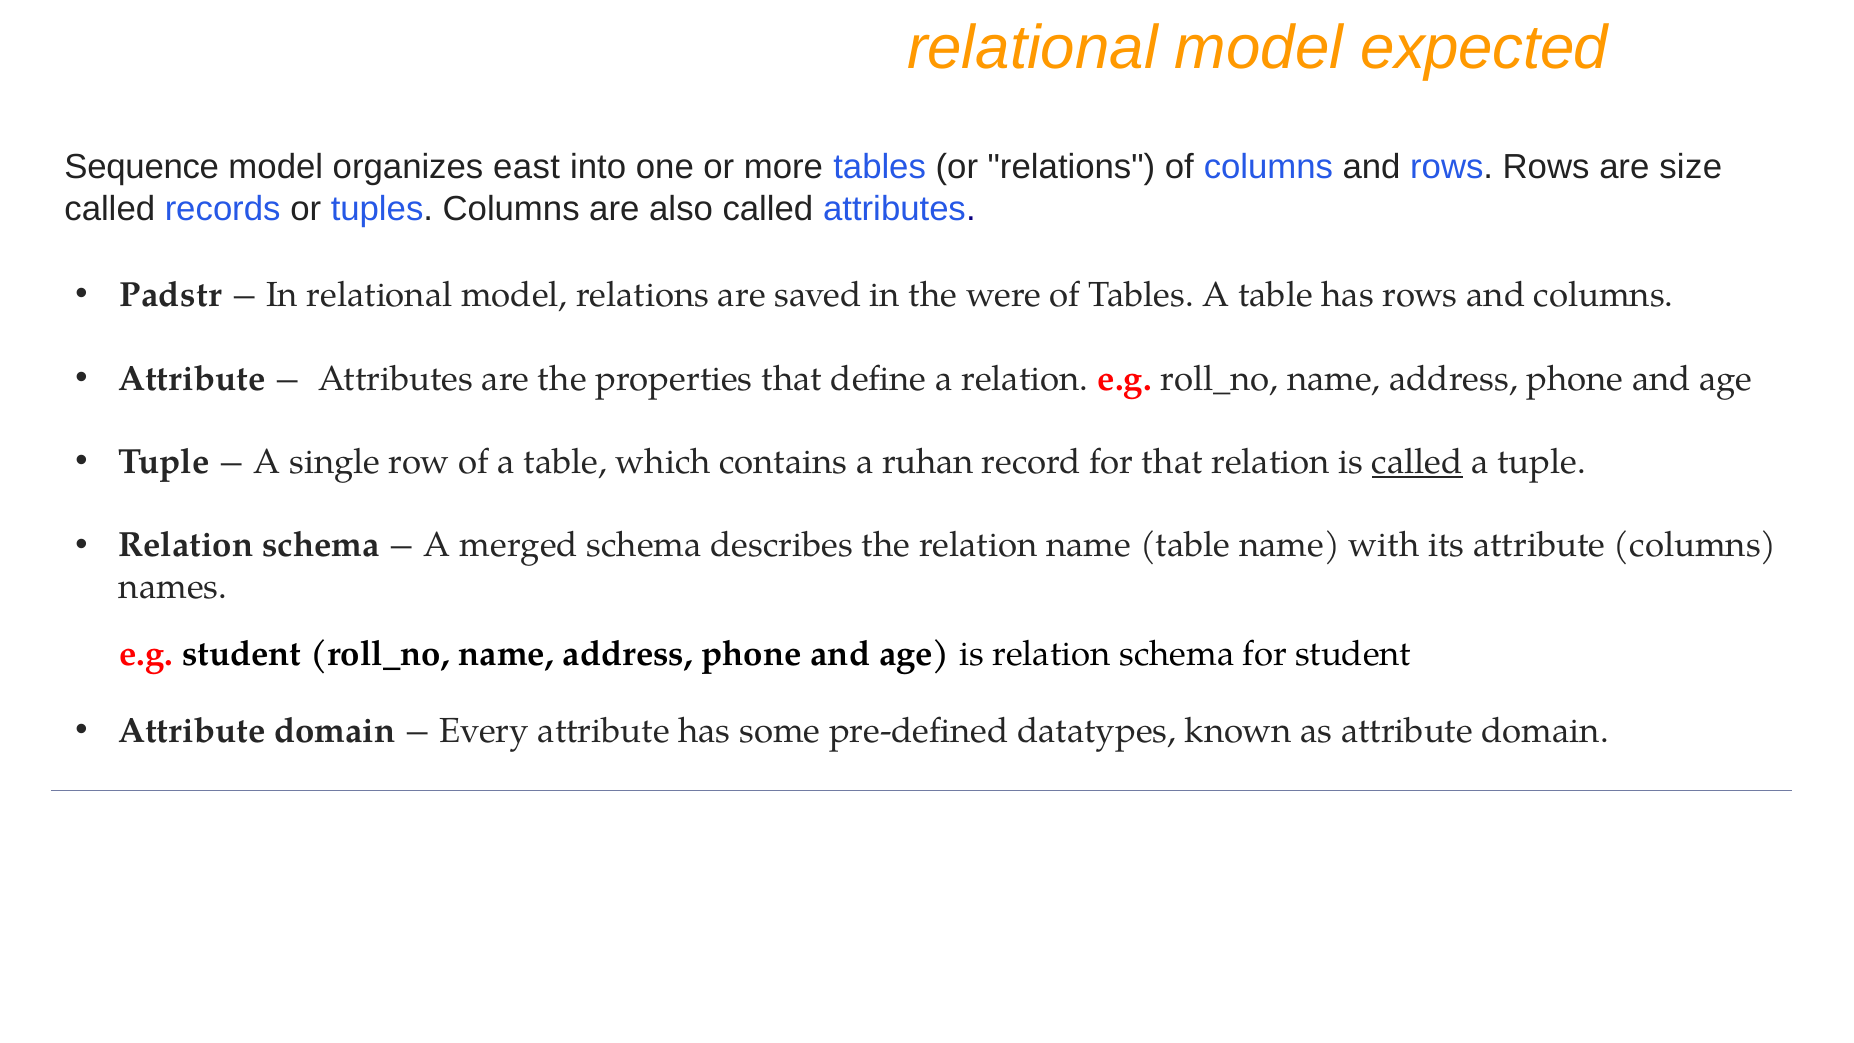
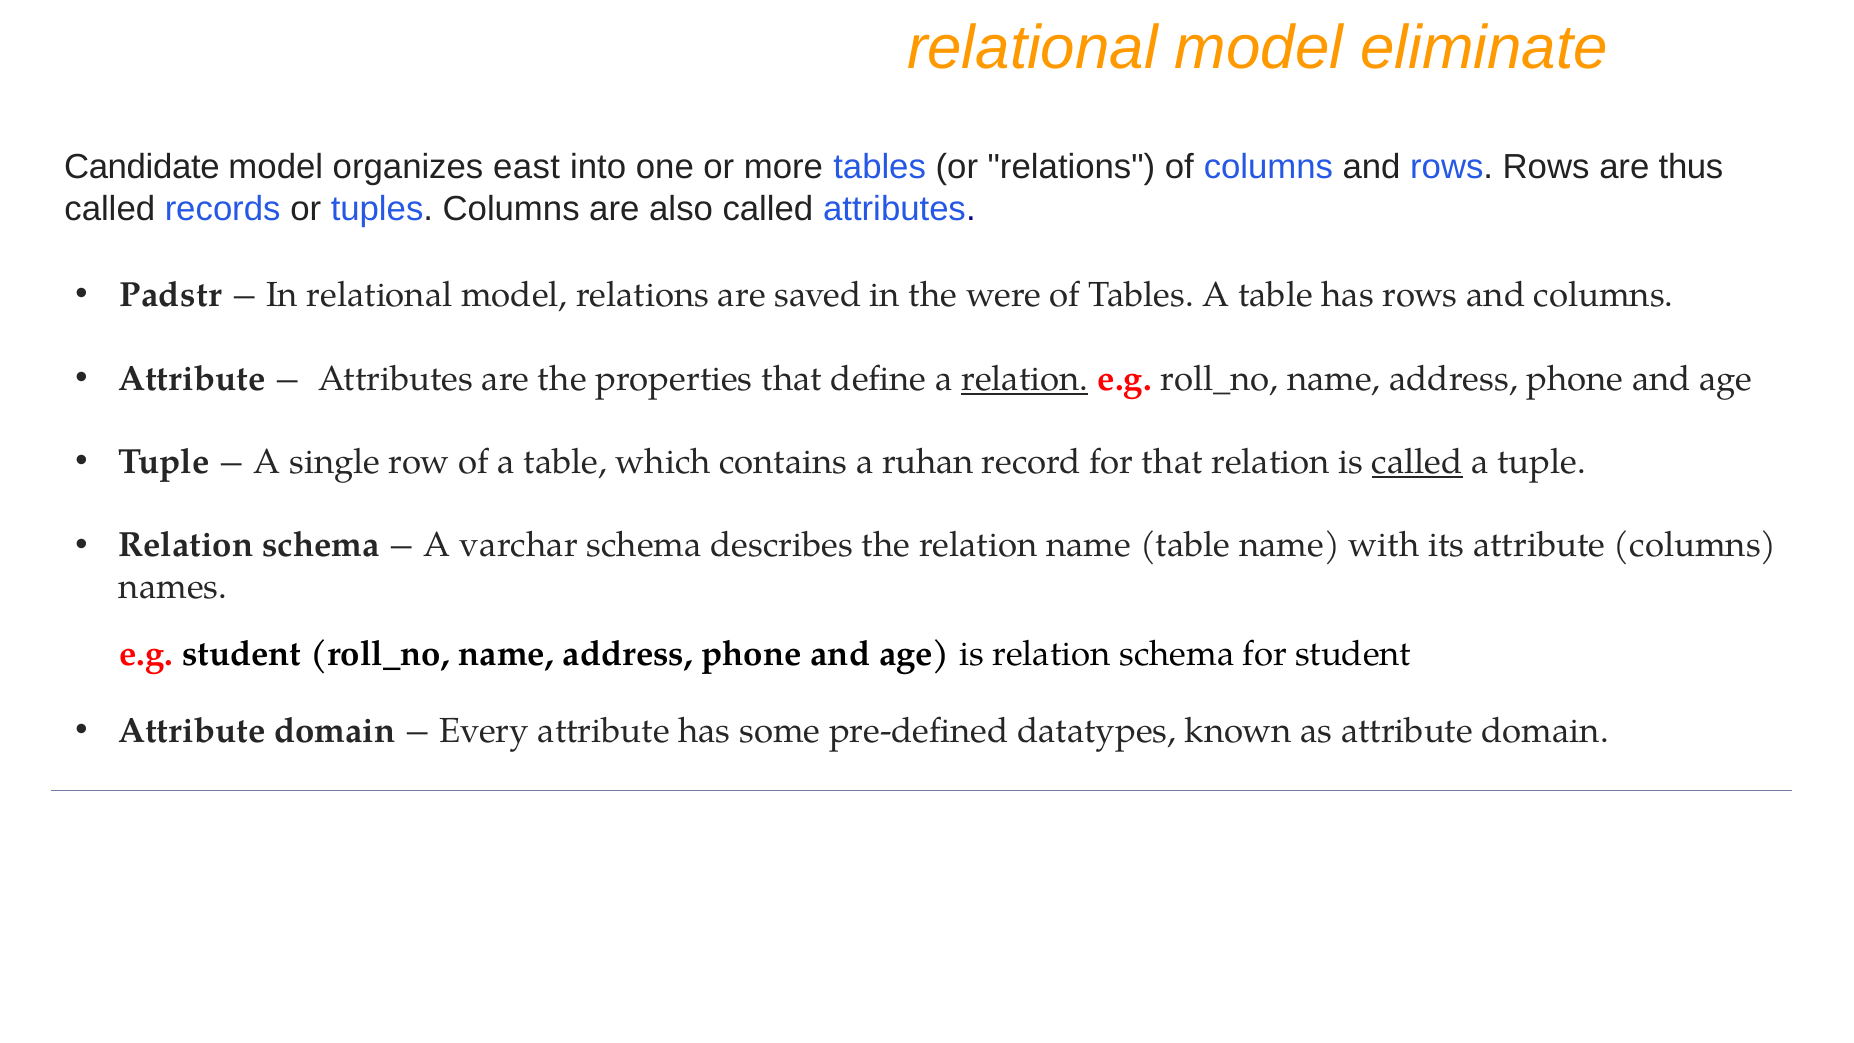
expected: expected -> eliminate
Sequence: Sequence -> Candidate
size: size -> thus
relation at (1025, 379) underline: none -> present
merged: merged -> varchar
